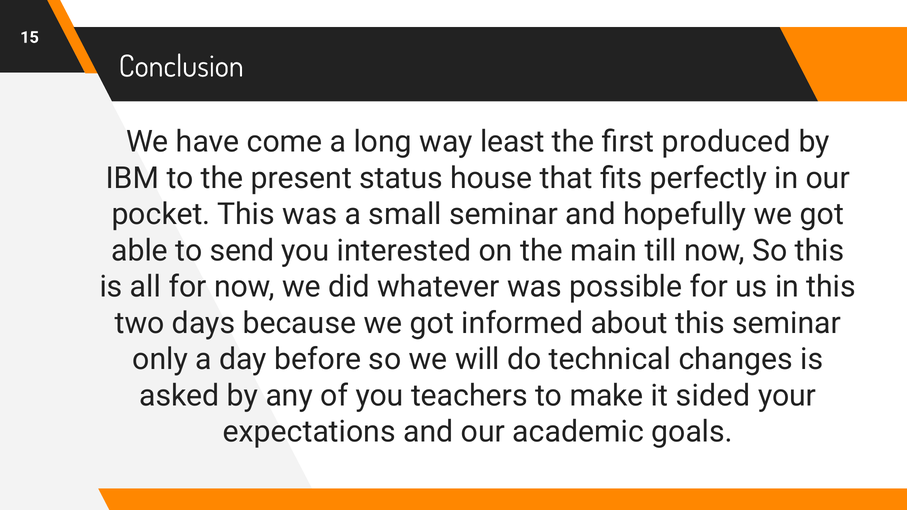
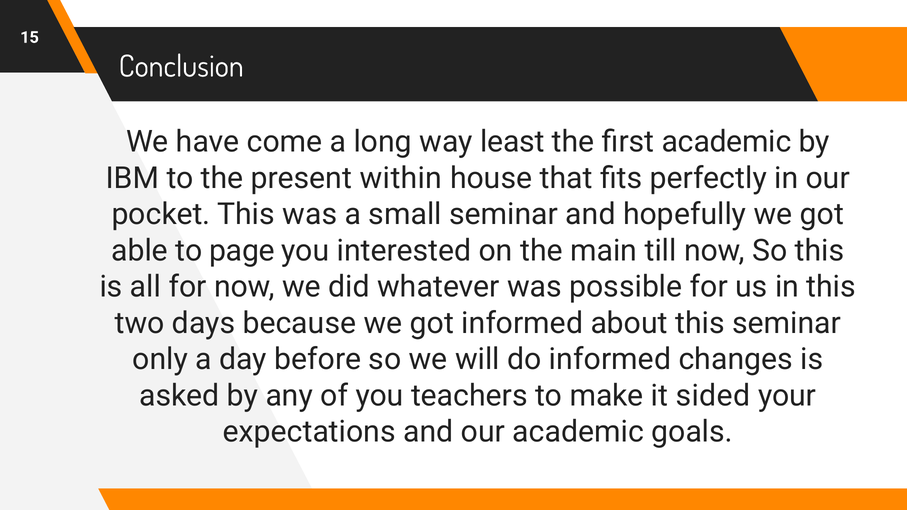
first produced: produced -> academic
status: status -> within
send: send -> page
do technical: technical -> informed
